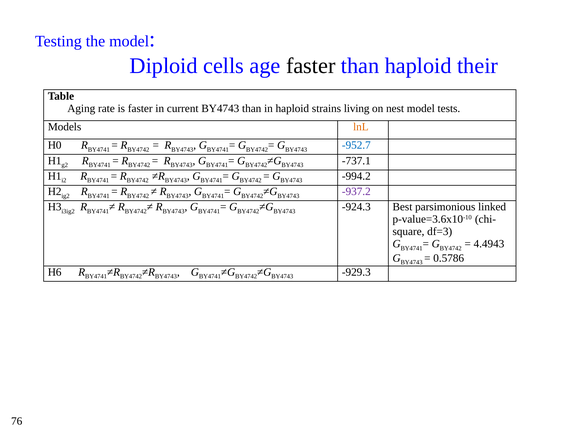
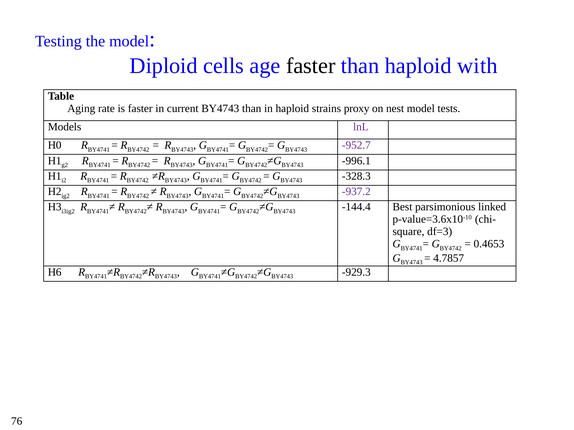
their: their -> with
living: living -> proxy
lnL colour: orange -> purple
-952.7 colour: blue -> purple
-737.1: -737.1 -> -996.1
-994.2: -994.2 -> -328.3
-924.3: -924.3 -> -144.4
4.4943: 4.4943 -> 0.4653
0.5786: 0.5786 -> 4.7857
